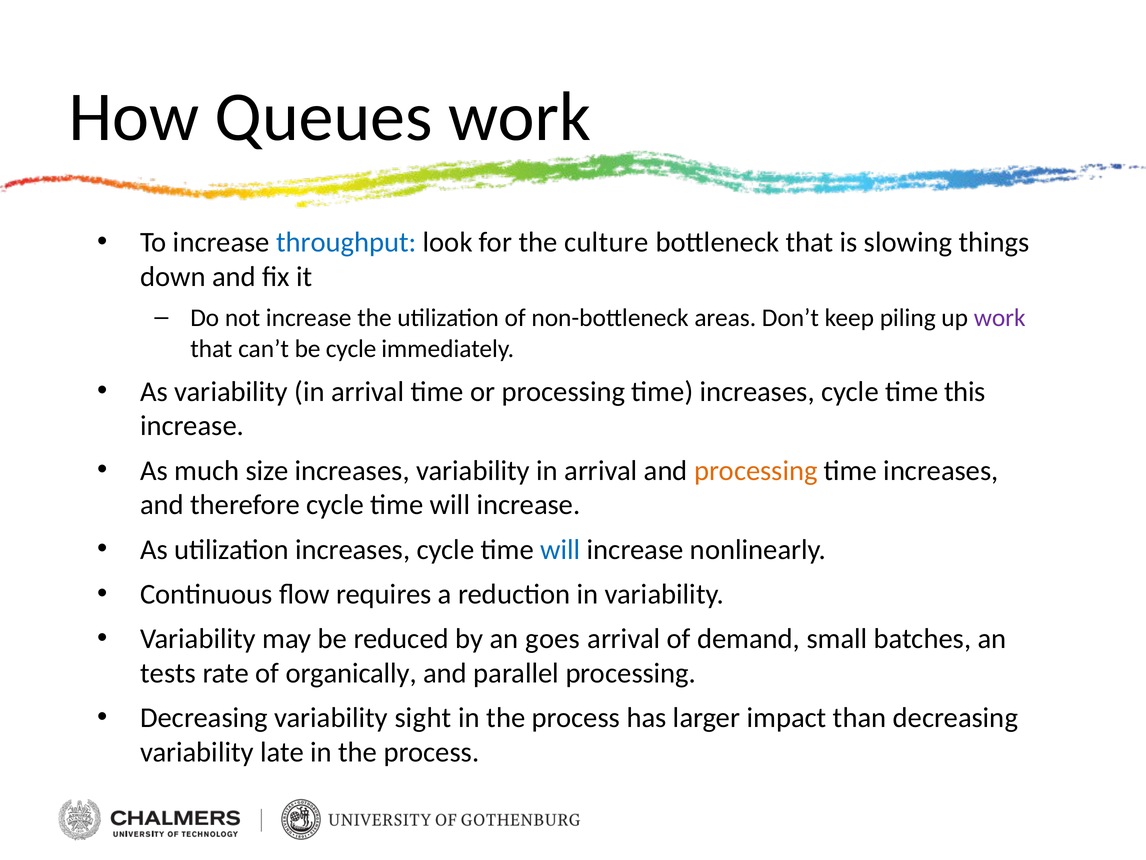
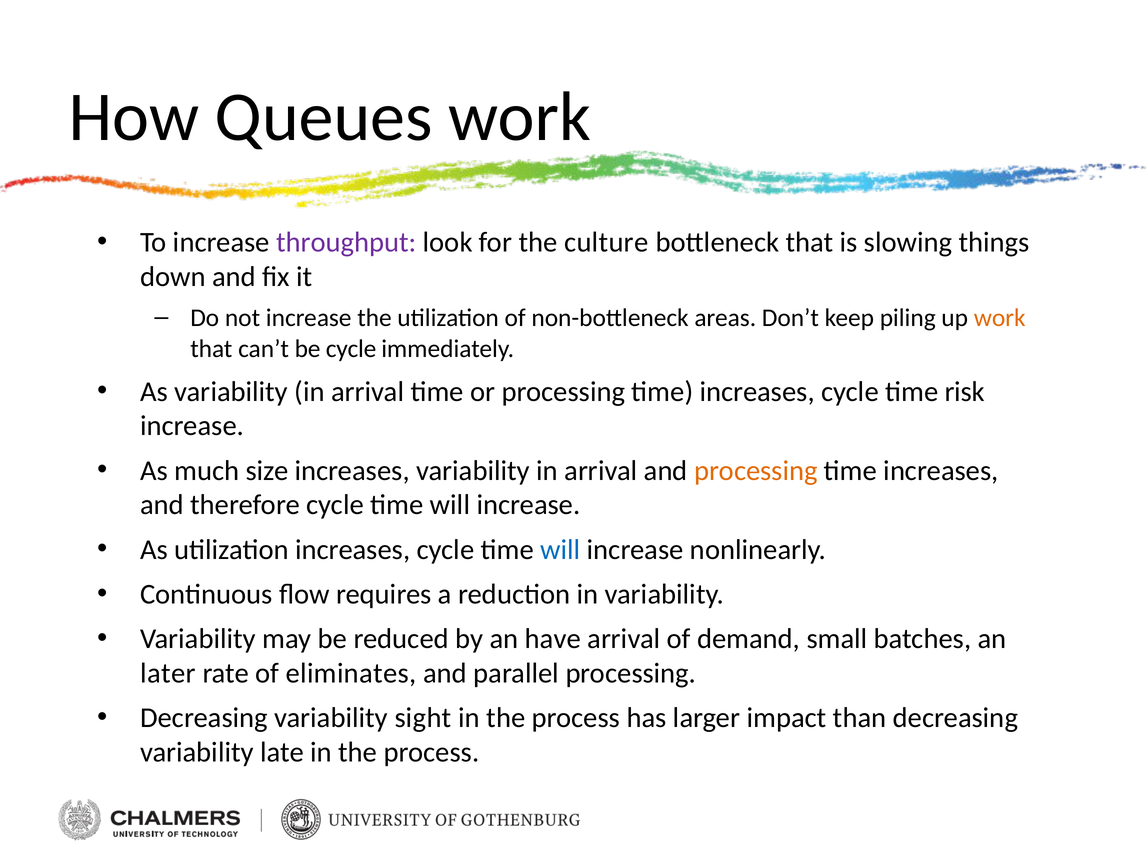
throughput colour: blue -> purple
work at (1000, 318) colour: purple -> orange
this: this -> risk
goes: goes -> have
tests: tests -> later
organically: organically -> eliminates
